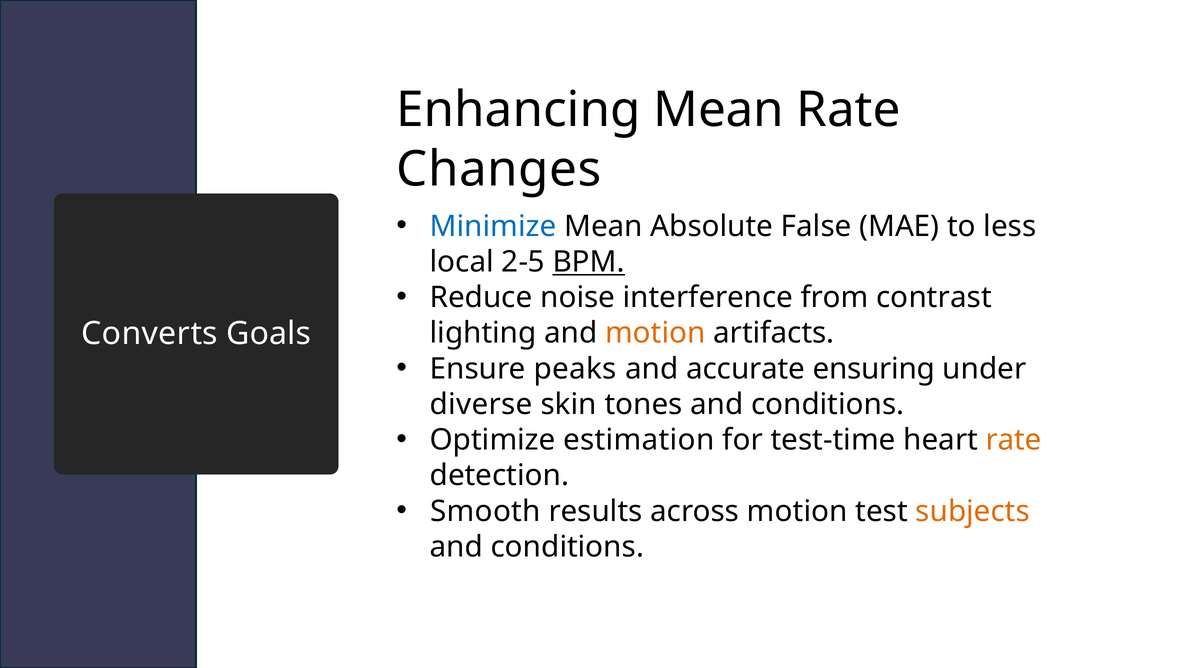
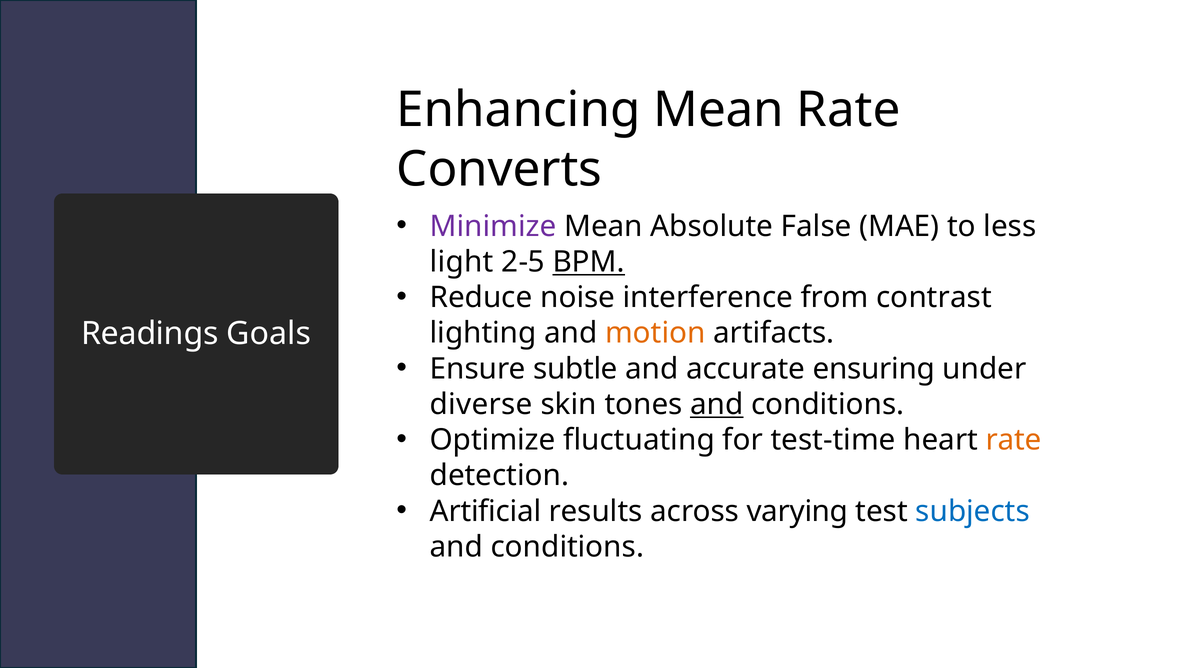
Changes: Changes -> Converts
Minimize colour: blue -> purple
local: local -> light
Converts: Converts -> Readings
peaks: peaks -> subtle
and at (717, 404) underline: none -> present
estimation: estimation -> fluctuating
Smooth: Smooth -> Artificial
across motion: motion -> varying
subjects colour: orange -> blue
